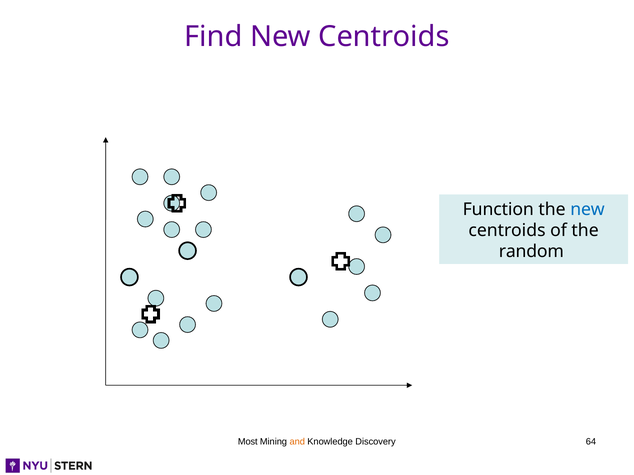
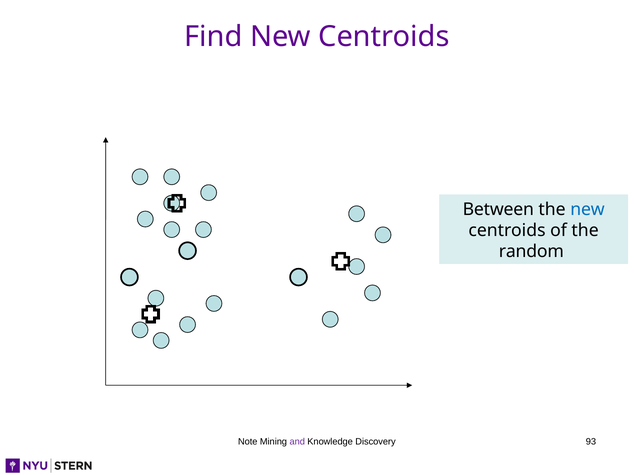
Function: Function -> Between
Most: Most -> Note
and colour: orange -> purple
64: 64 -> 93
